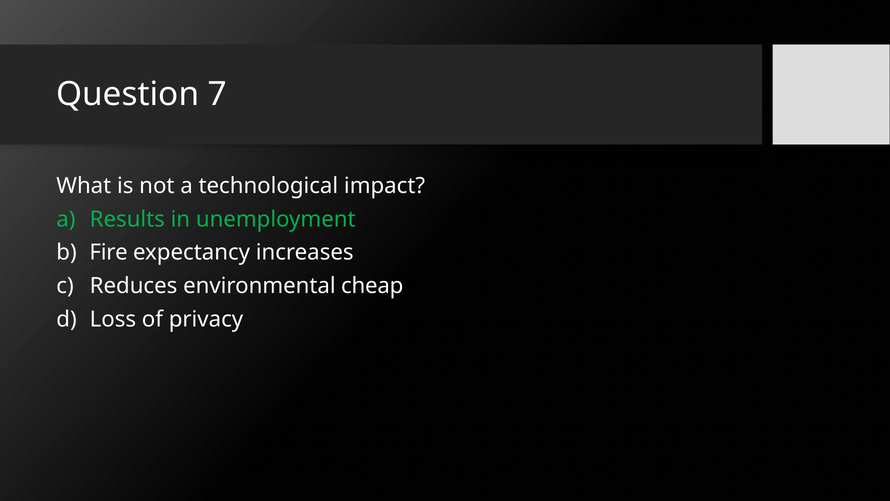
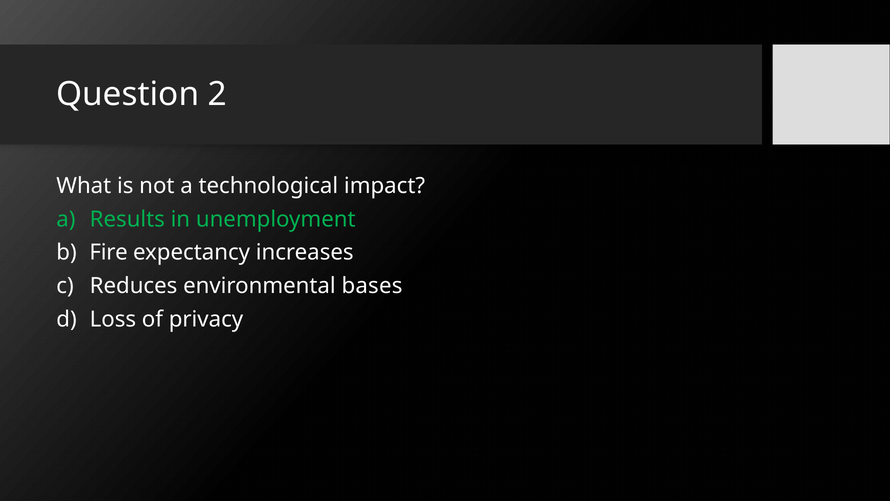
7: 7 -> 2
cheap: cheap -> bases
